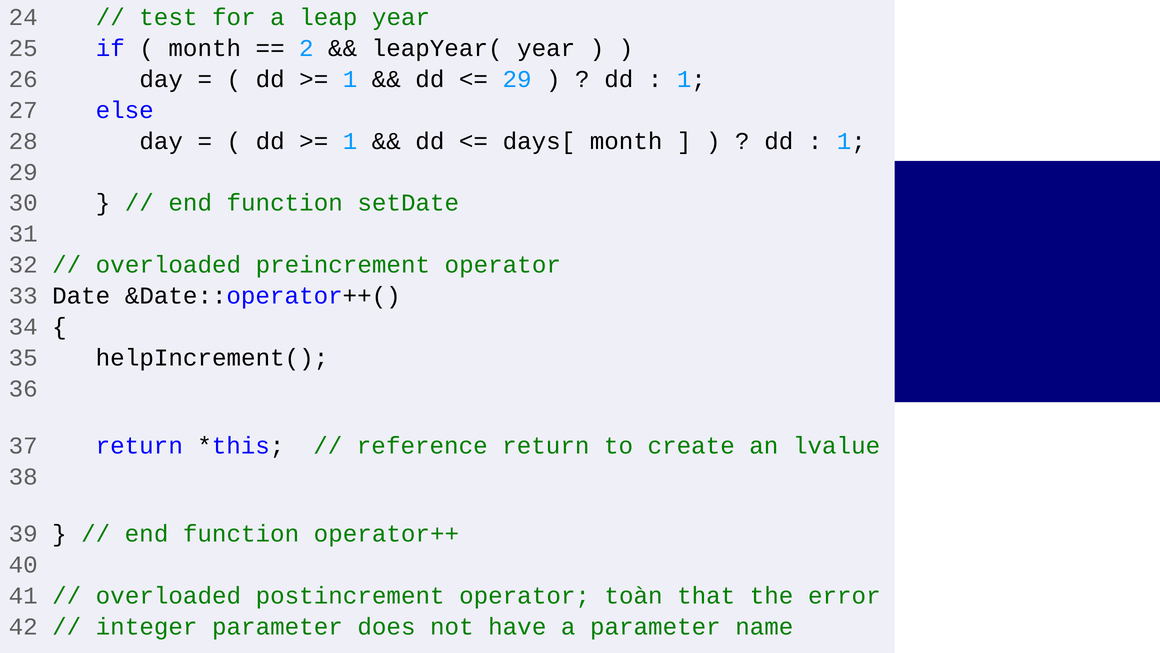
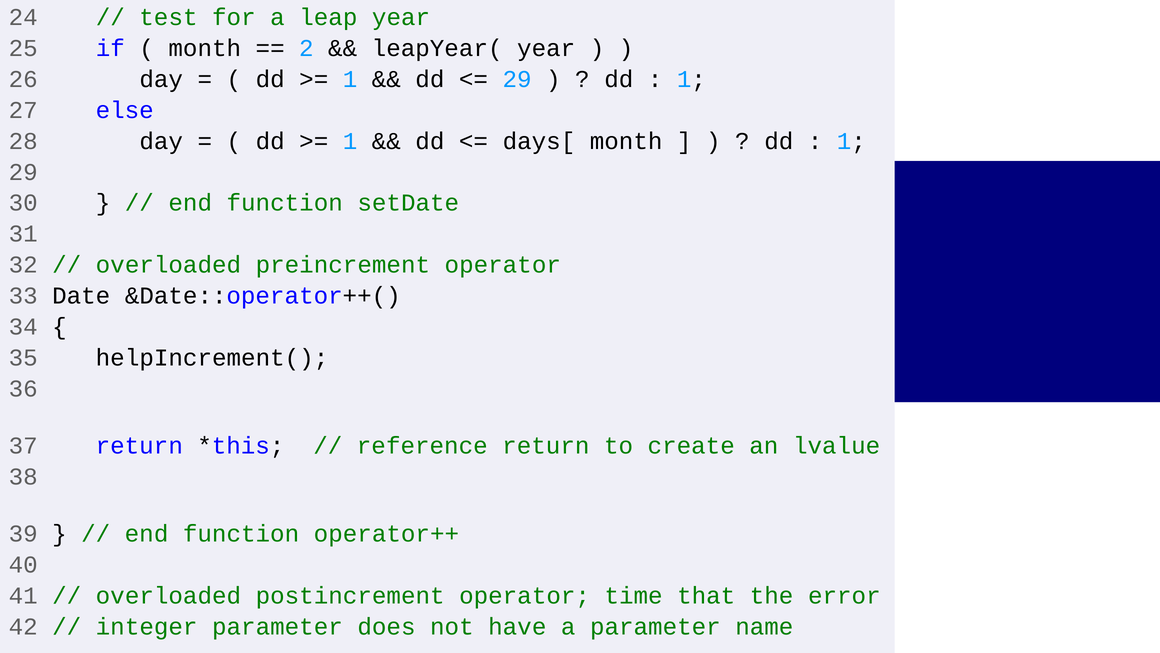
toàn: toàn -> time
